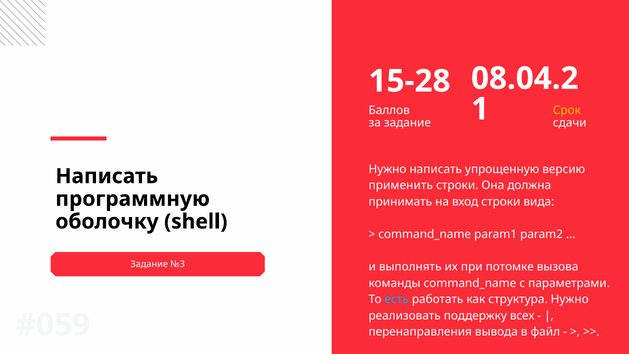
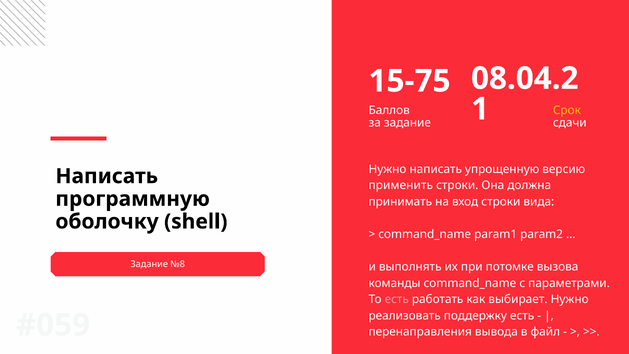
15-28: 15-28 -> 15-75
№3: №3 -> №8
есть at (397, 299) colour: light blue -> pink
структура: структура -> выбирает
поддержку всех: всех -> есть
